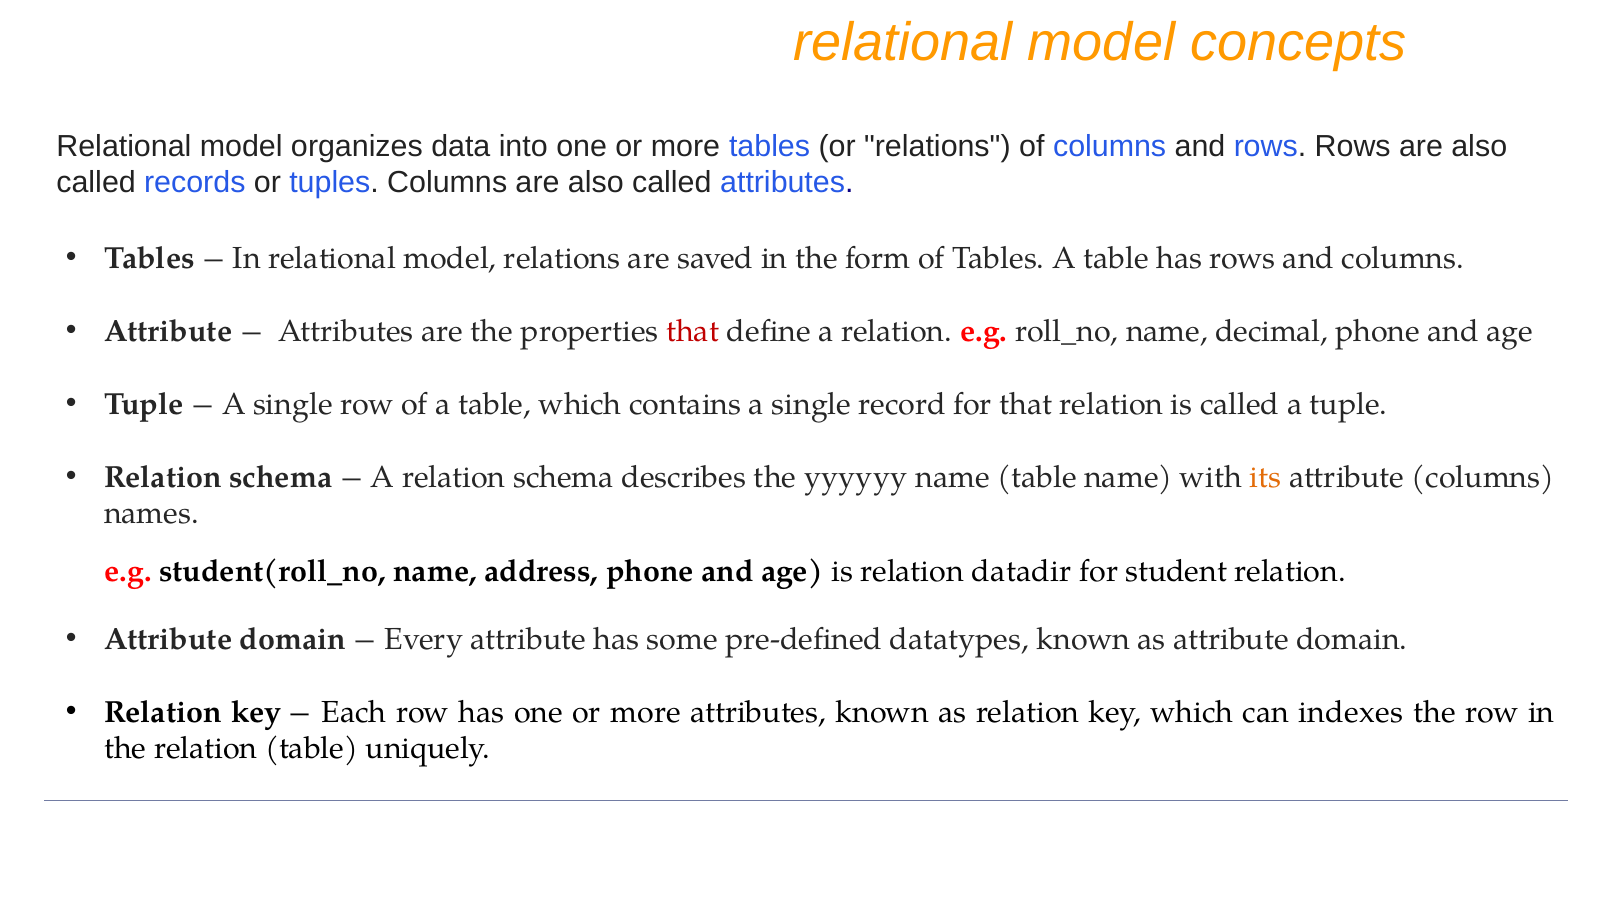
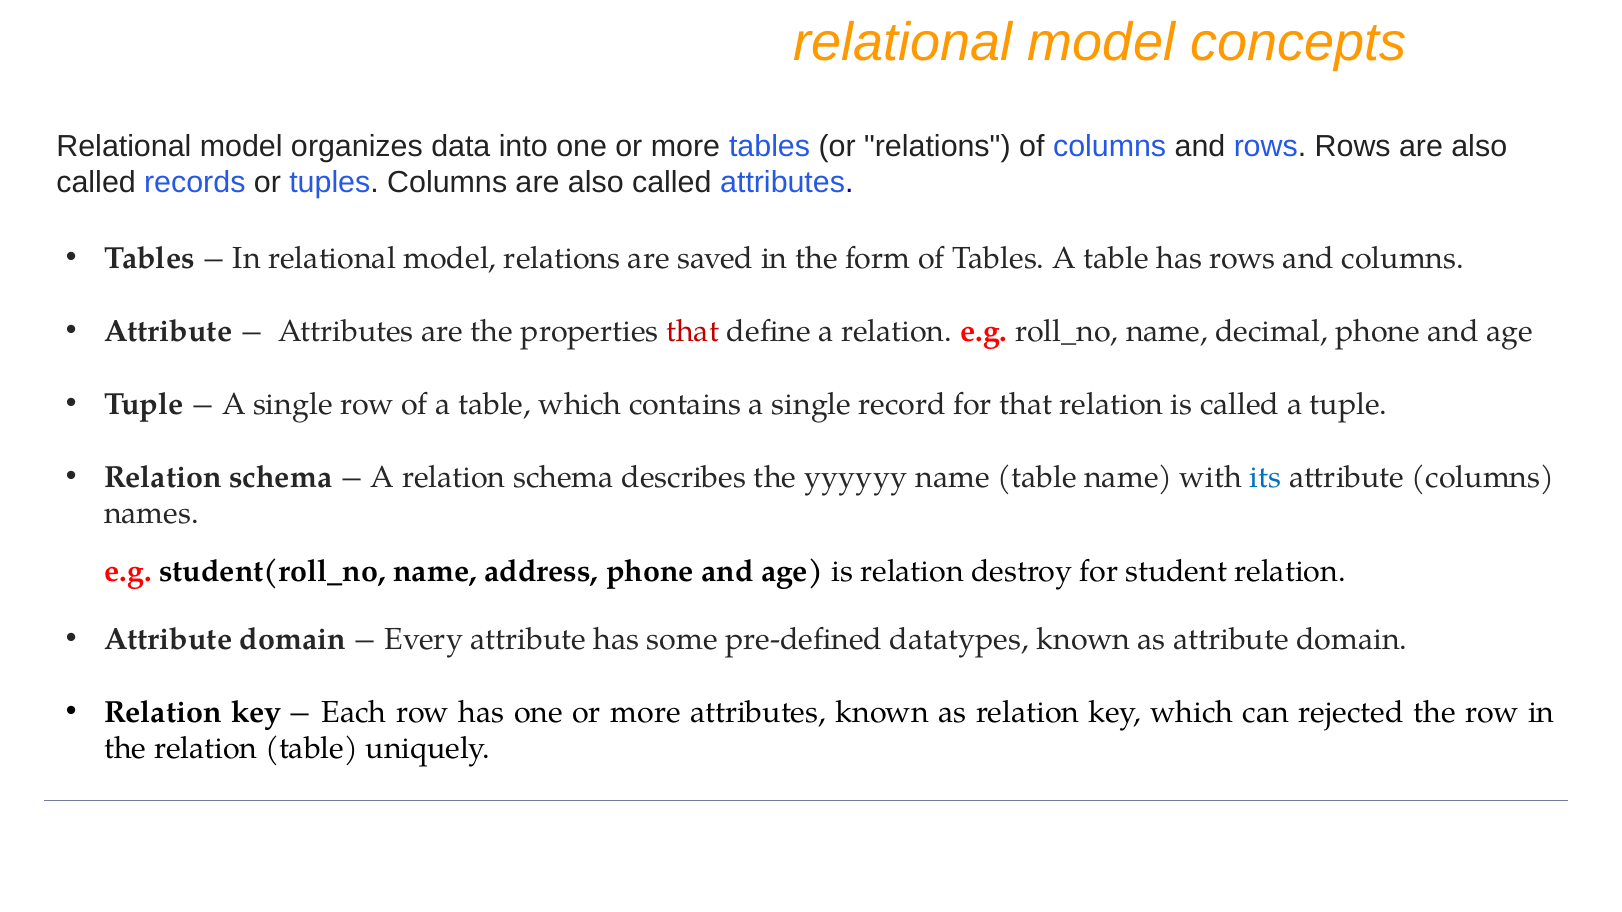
its colour: orange -> blue
datadir: datadir -> destroy
indexes: indexes -> rejected
